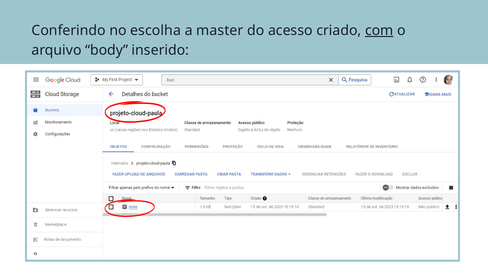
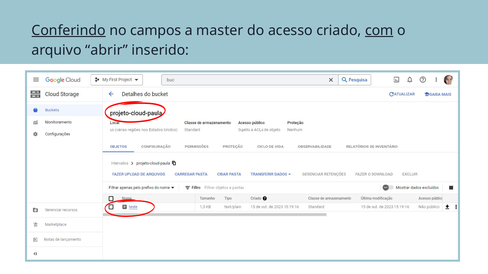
Conferindo underline: none -> present
escolha: escolha -> campos
body: body -> abrir
